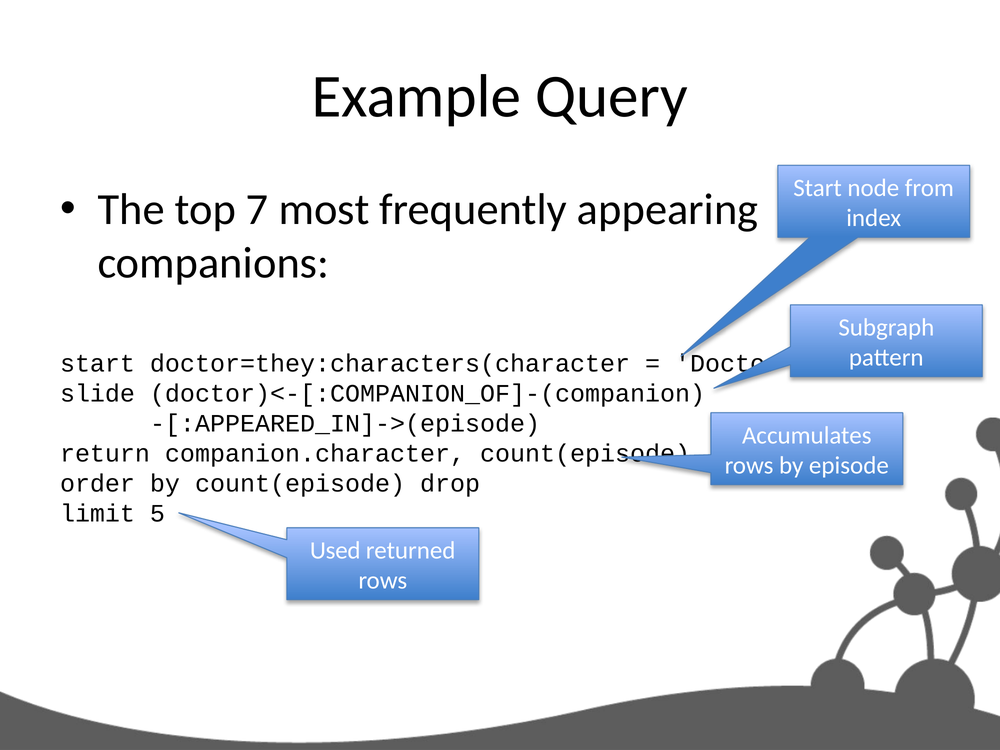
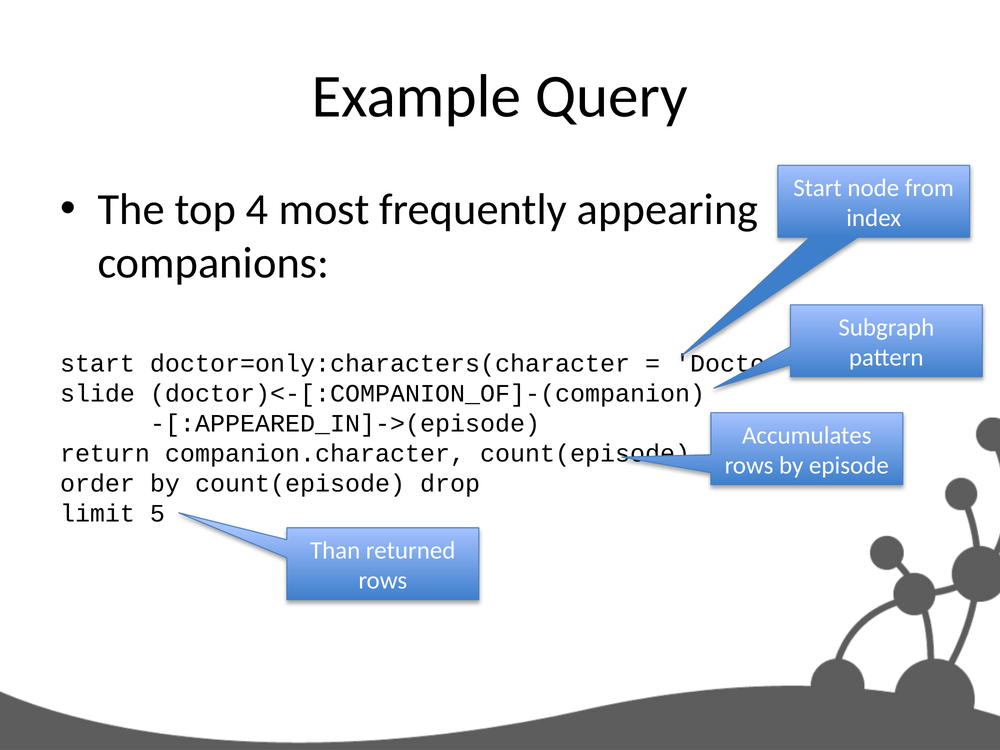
7: 7 -> 4
doctor=they:characters(character: doctor=they:characters(character -> doctor=only:characters(character
Used: Used -> Than
